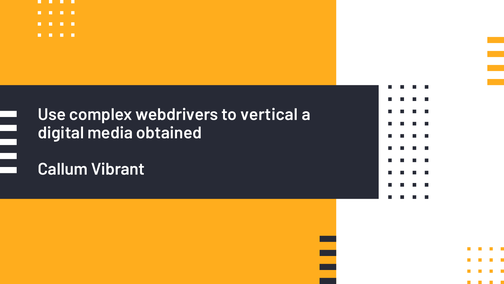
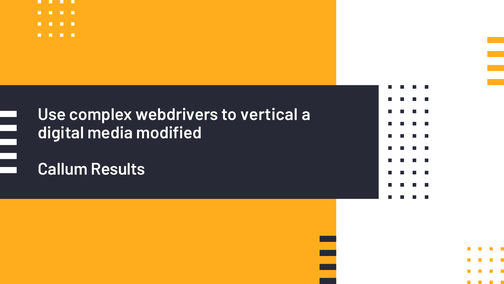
obtained: obtained -> modified
Vibrant: Vibrant -> Results
